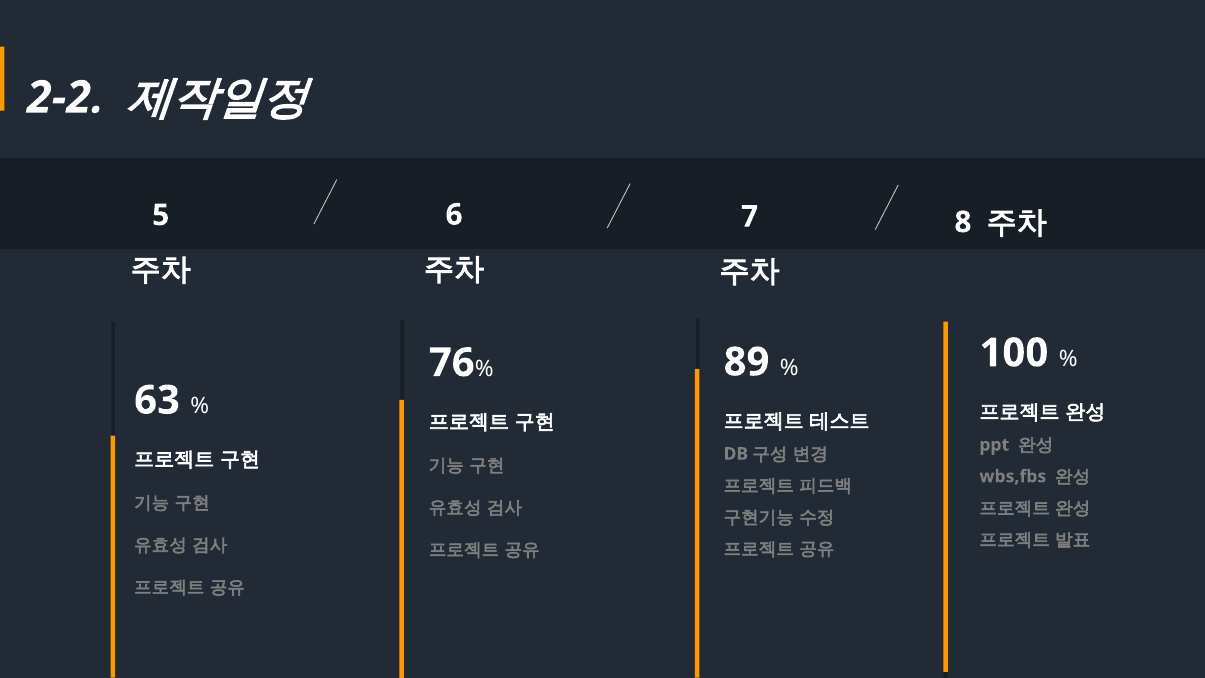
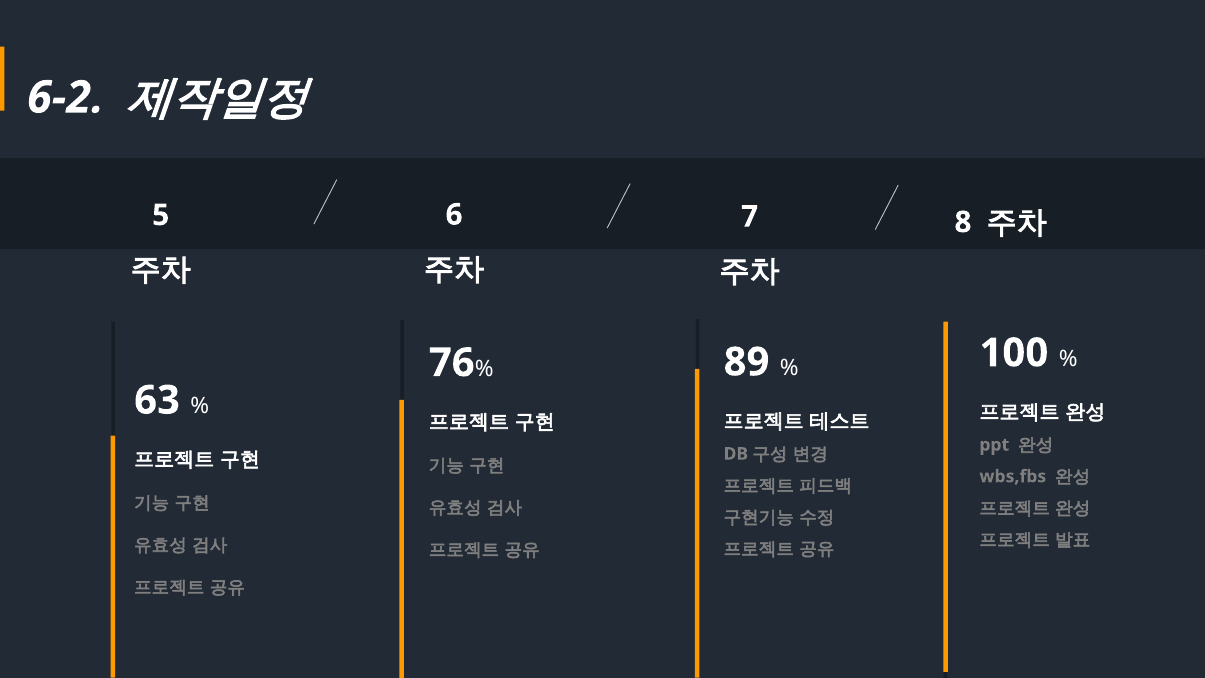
2-2: 2-2 -> 6-2
